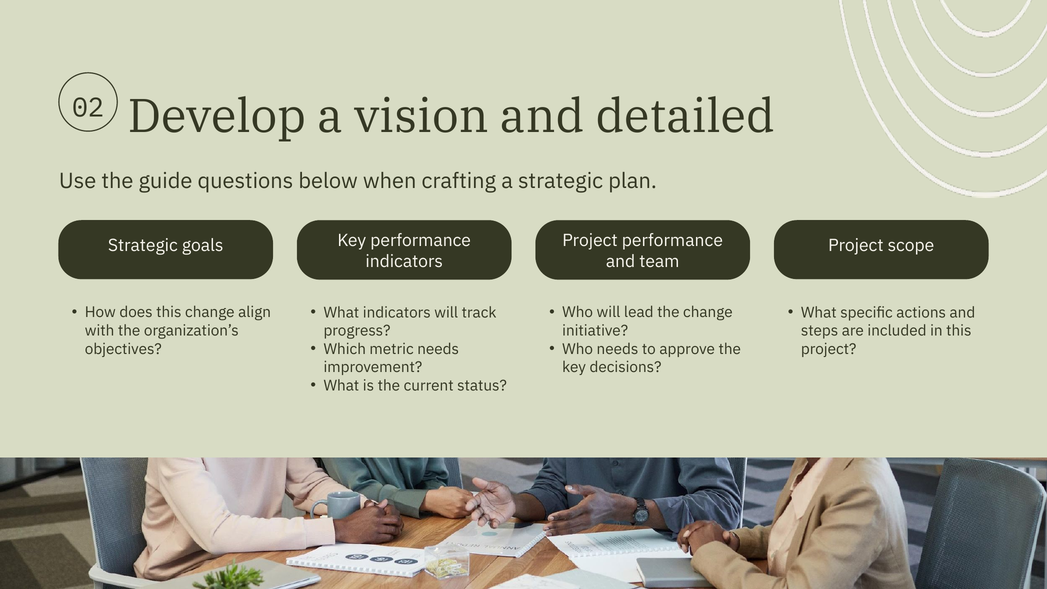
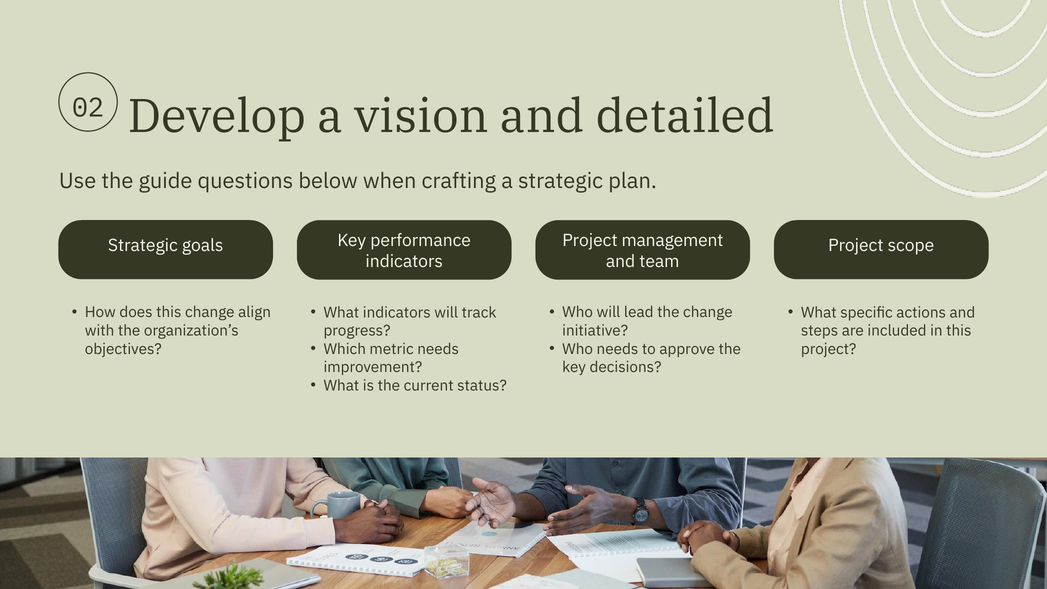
Project performance: performance -> management
